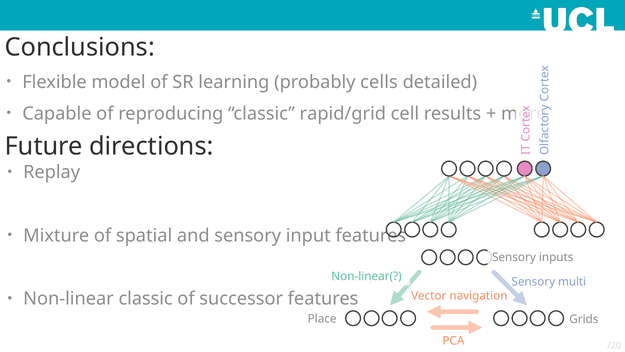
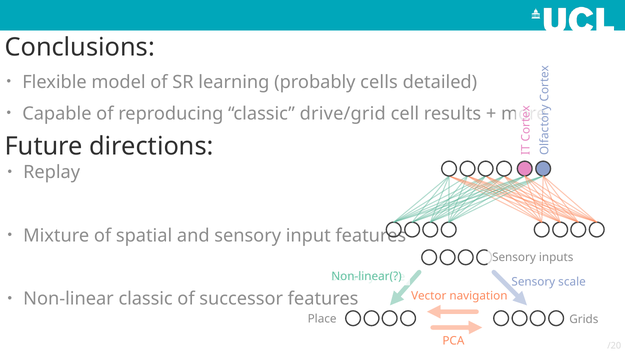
rapid/grid: rapid/grid -> drive/grid
multi: multi -> scale
